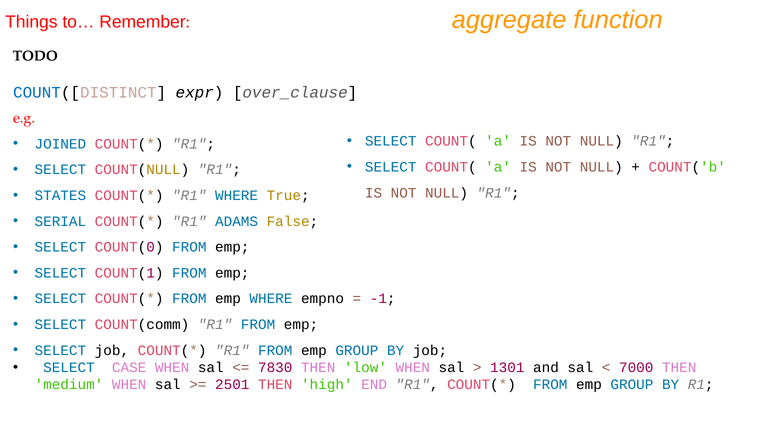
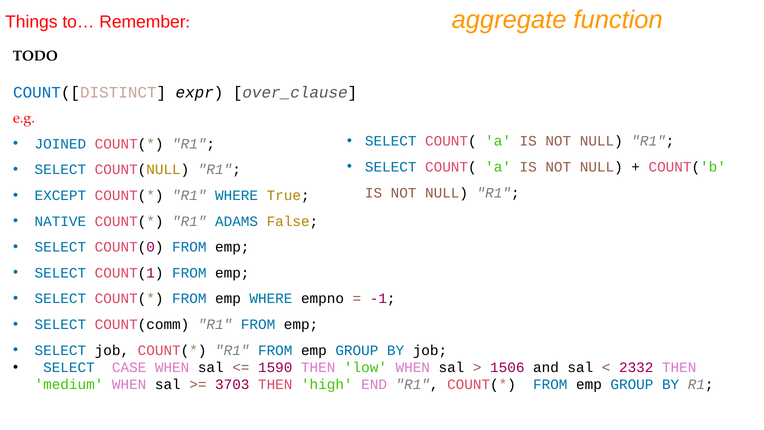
STATES: STATES -> EXCEPT
SERIAL: SERIAL -> NATIVE
7830: 7830 -> 1590
1301: 1301 -> 1506
7000: 7000 -> 2332
2501: 2501 -> 3703
